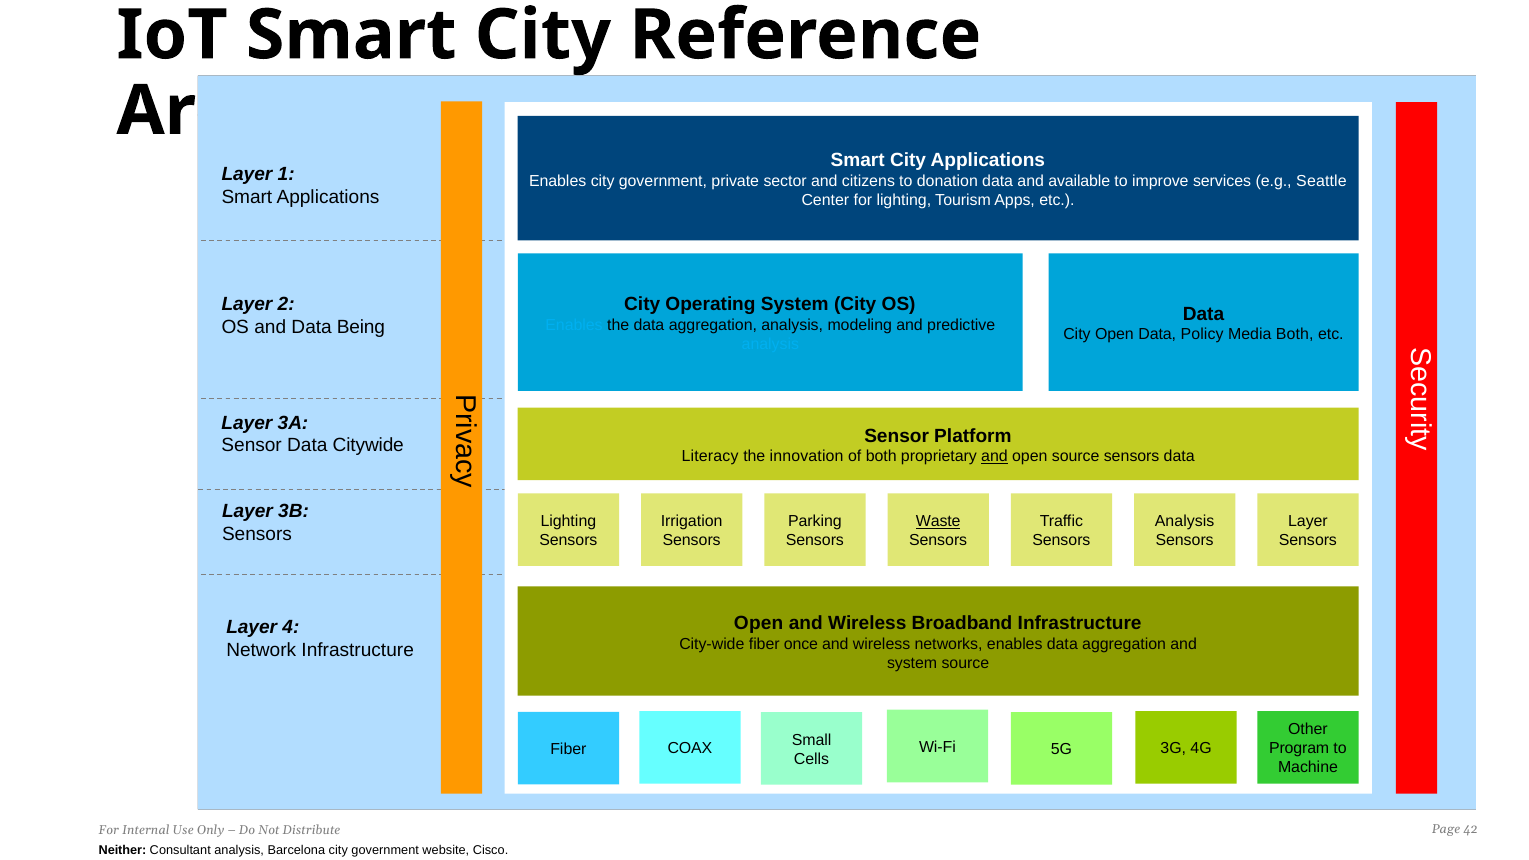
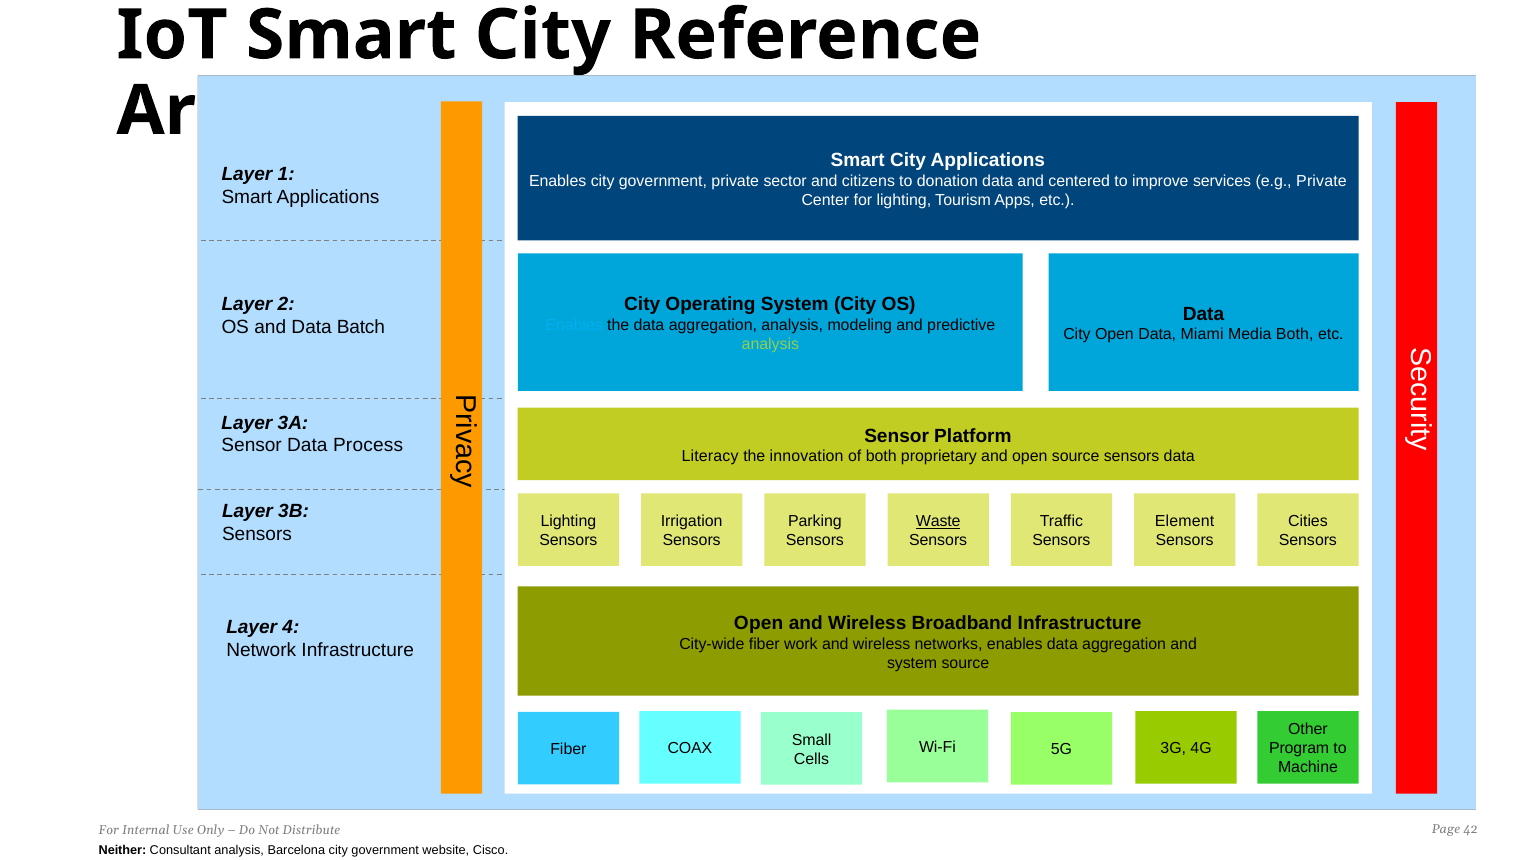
available: available -> centered
e.g Seattle: Seattle -> Private
Being: Being -> Batch
Policy: Policy -> Miami
analysis at (770, 344) colour: light blue -> light green
Citywide: Citywide -> Process
and at (995, 457) underline: present -> none
Analysis at (1185, 521): Analysis -> Element
Layer at (1308, 521): Layer -> Cities
once: once -> work
